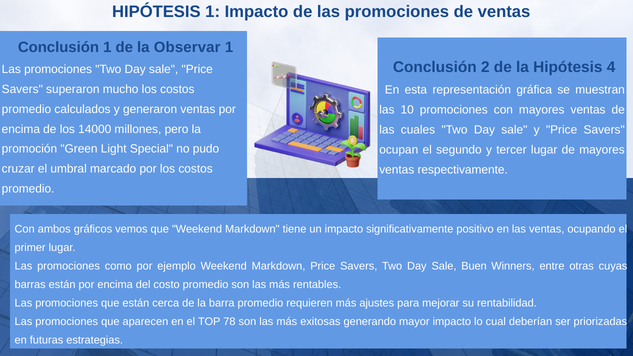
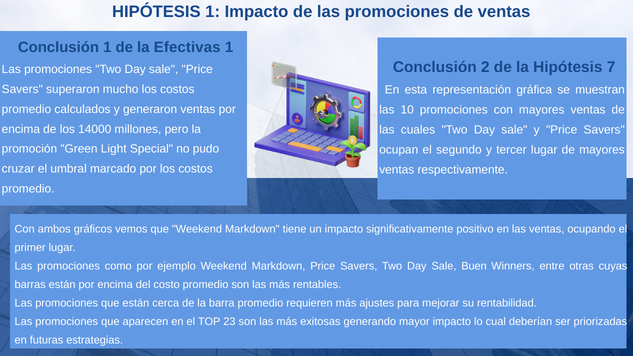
Observar: Observar -> Efectivas
4: 4 -> 7
78: 78 -> 23
